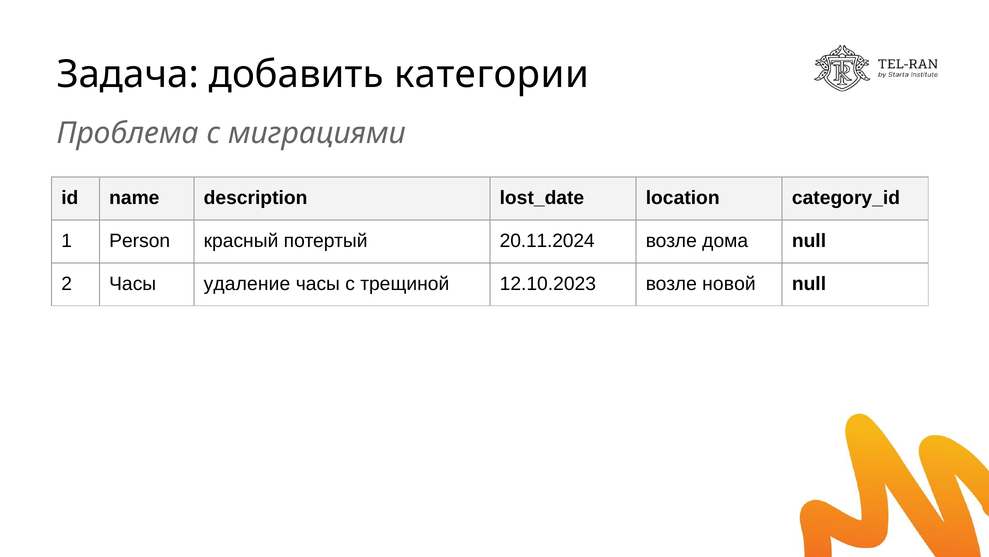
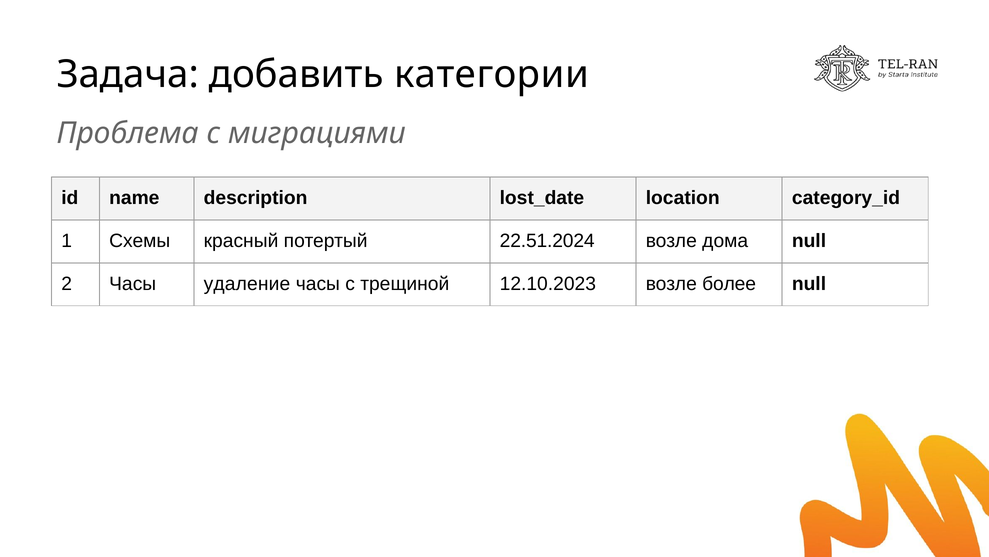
Person: Person -> Схемы
20.11.2024: 20.11.2024 -> 22.51.2024
новой: новой -> более
